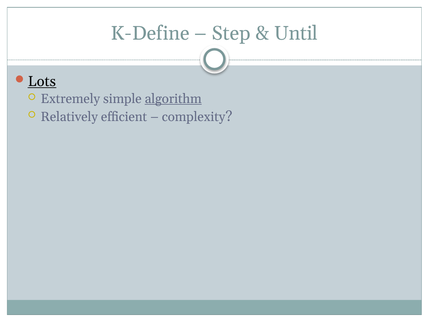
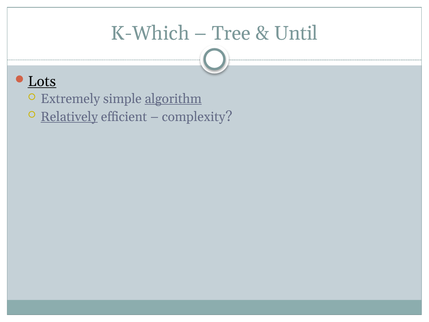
K-Define: K-Define -> K-Which
Step: Step -> Tree
Relatively underline: none -> present
